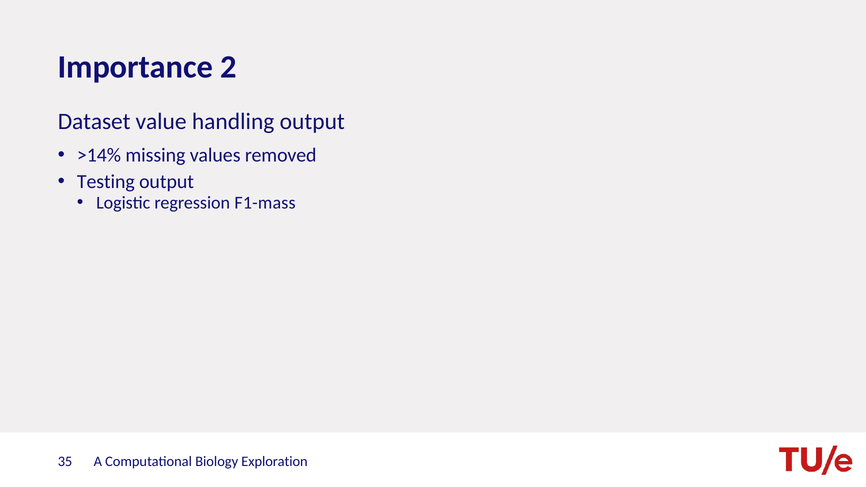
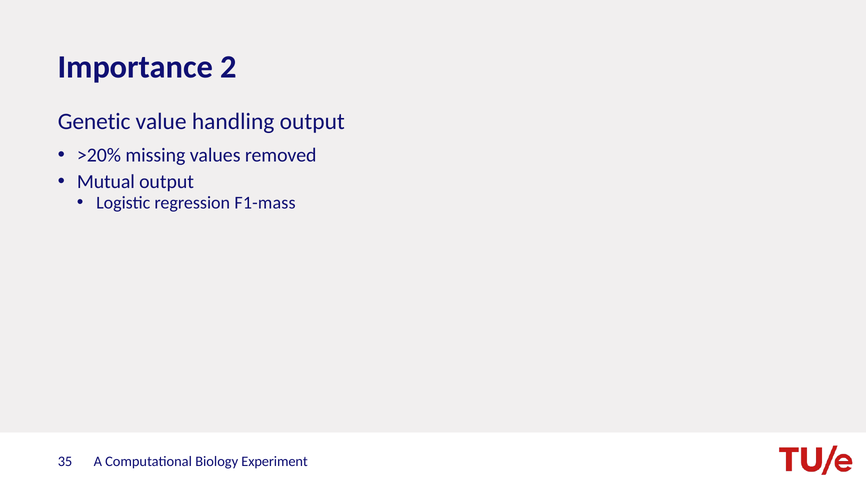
Dataset: Dataset -> Genetic
>14%: >14% -> >20%
Testing: Testing -> Mutual
Exploration: Exploration -> Experiment
